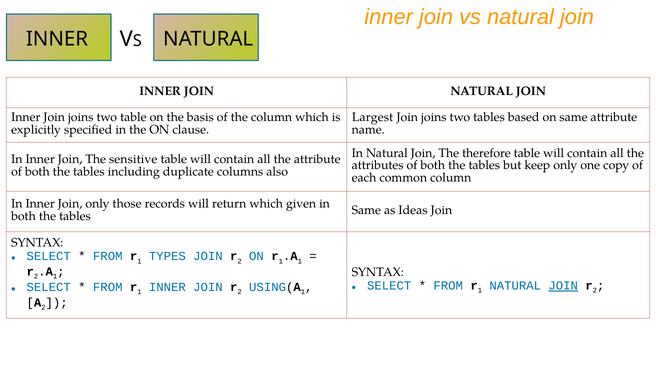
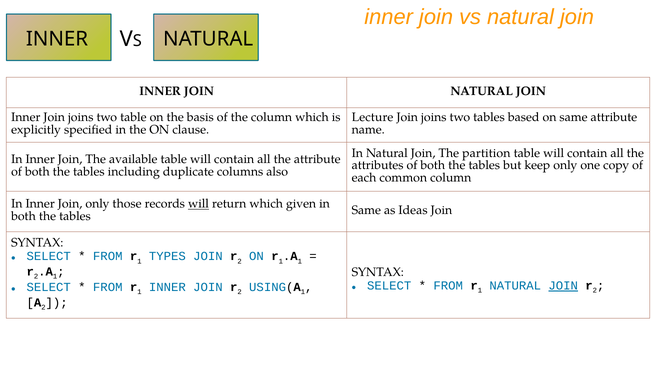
Largest: Largest -> Lecture
therefore: therefore -> partition
sensitive: sensitive -> available
will at (198, 204) underline: none -> present
